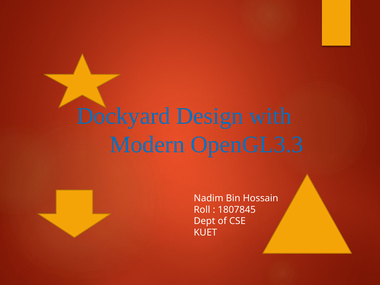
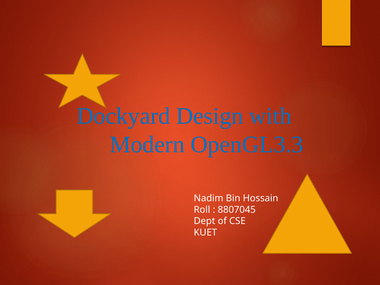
1807845: 1807845 -> 8807045
